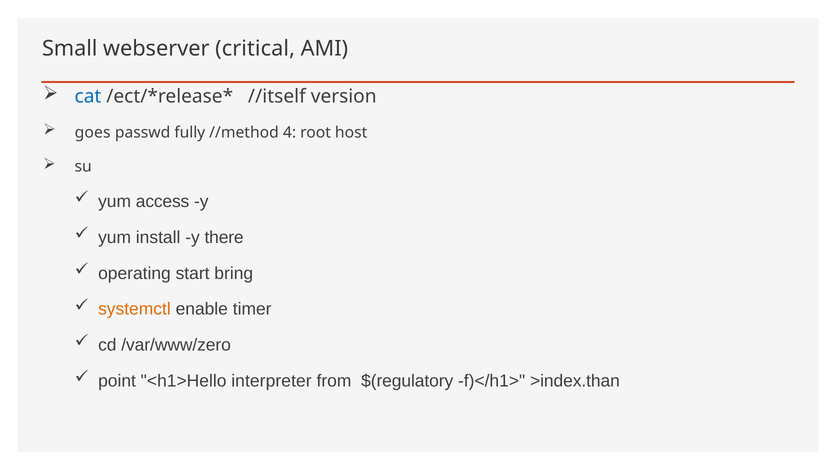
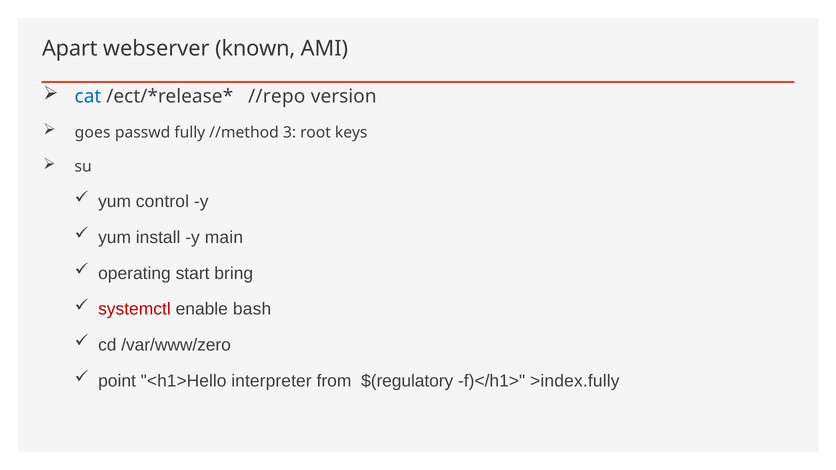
Small: Small -> Apart
critical: critical -> known
//itself: //itself -> //repo
4: 4 -> 3
host: host -> keys
access: access -> control
there: there -> main
systemctl colour: orange -> red
timer: timer -> bash
>index.than: >index.than -> >index.fully
